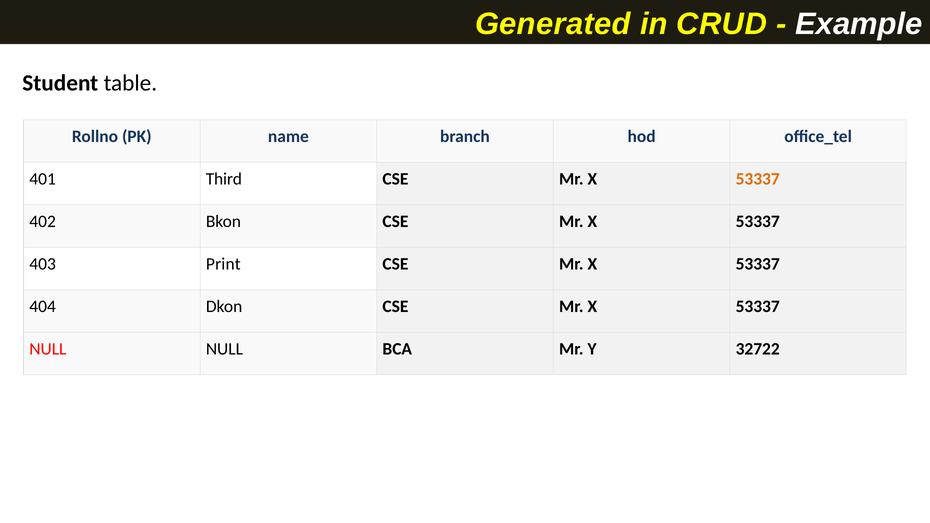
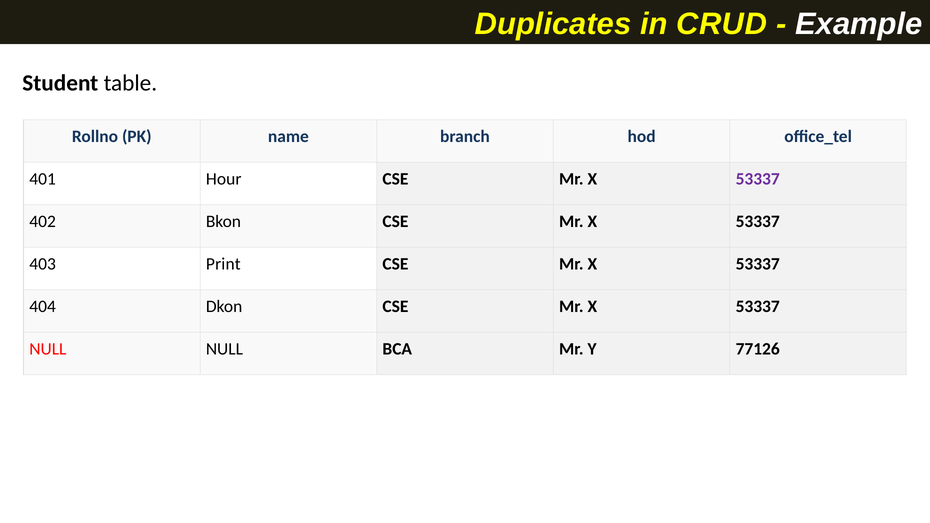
Generated: Generated -> Duplicates
Third: Third -> Hour
53337 at (758, 179) colour: orange -> purple
32722: 32722 -> 77126
